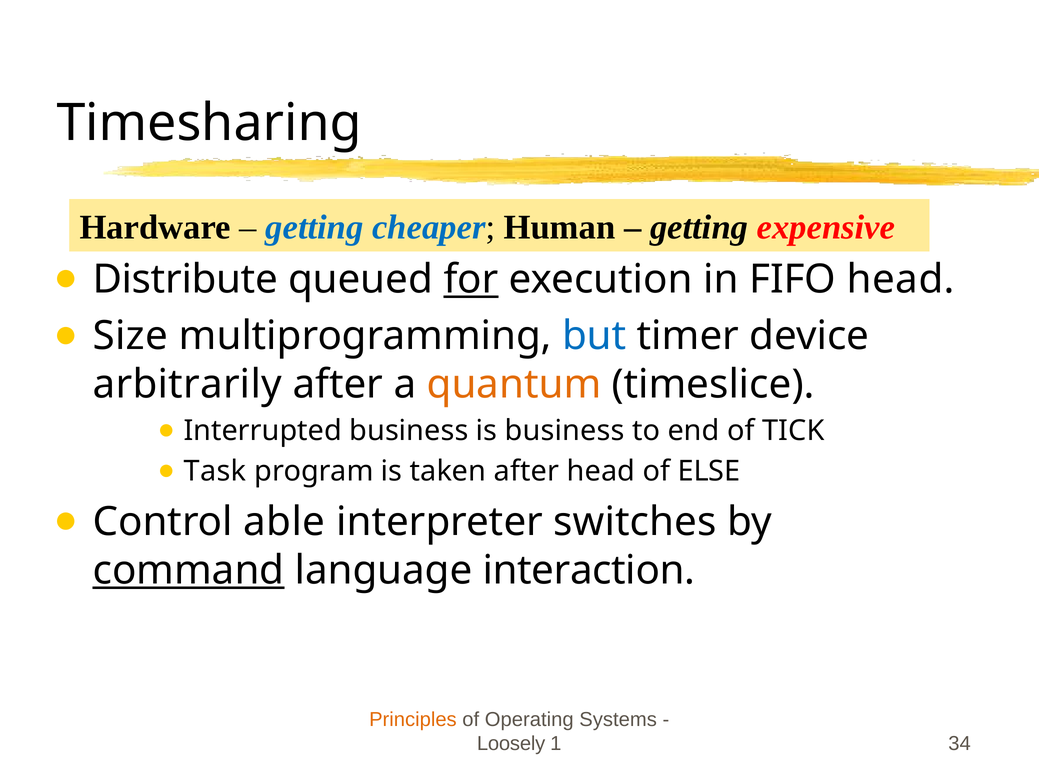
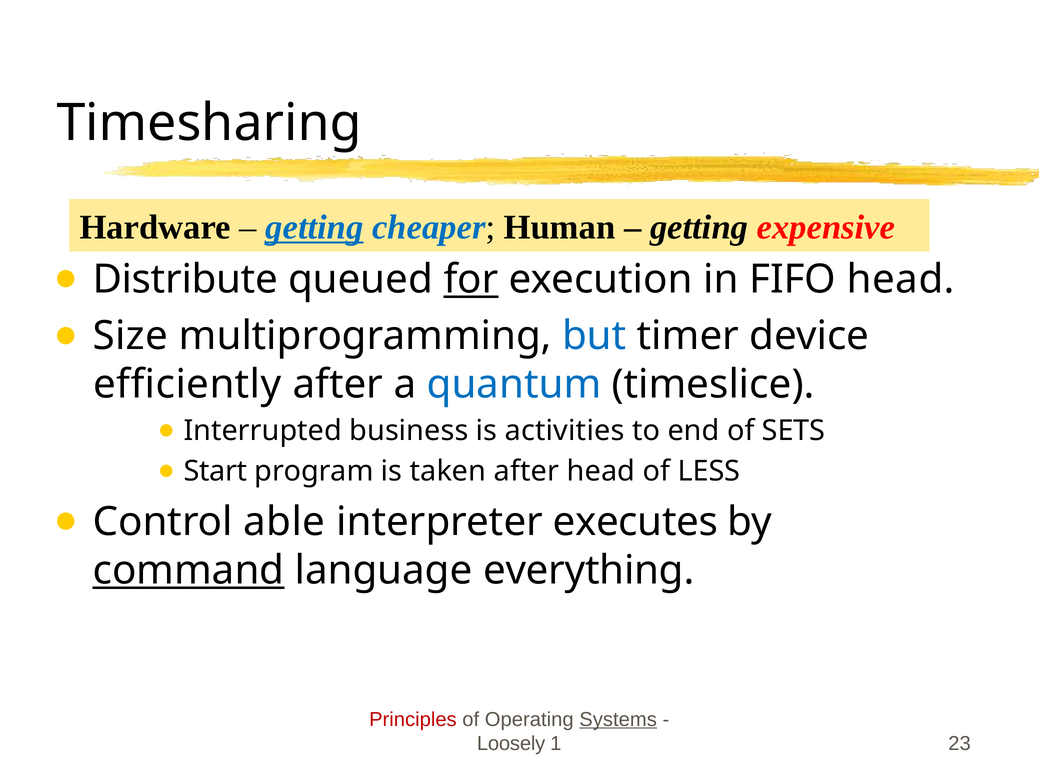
getting at (314, 228) underline: none -> present
arbitrarily: arbitrarily -> efficiently
quantum colour: orange -> blue
is business: business -> activities
TICK: TICK -> SETS
Task: Task -> Start
ELSE: ELSE -> LESS
switches: switches -> executes
interaction: interaction -> everything
Principles colour: orange -> red
Systems underline: none -> present
34: 34 -> 23
